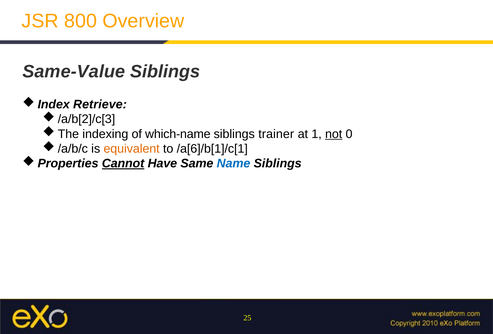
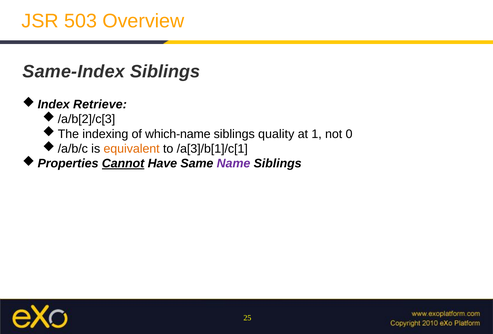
800: 800 -> 503
Same-Value: Same-Value -> Same-Index
trainer: trainer -> quality
not underline: present -> none
/a[6]/b[1]/c[1: /a[6]/b[1]/c[1 -> /a[3]/b[1]/c[1
Name colour: blue -> purple
